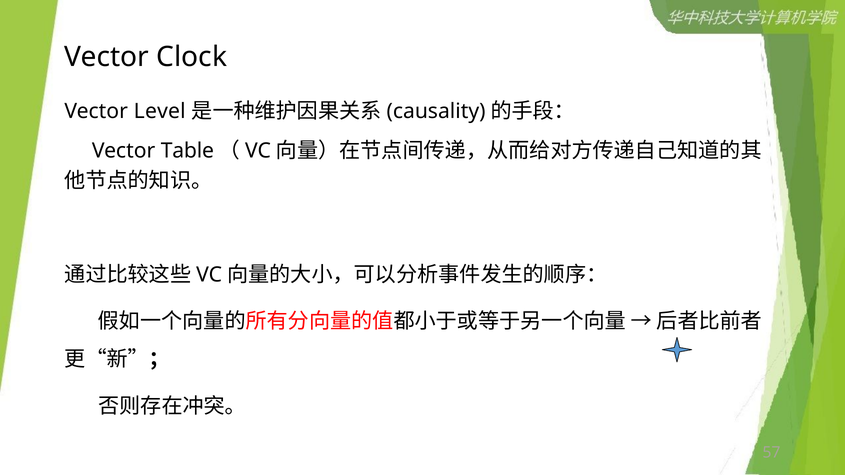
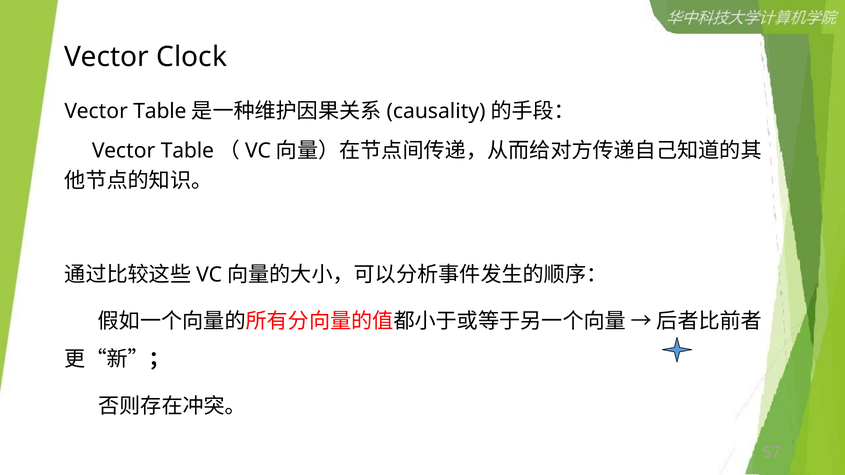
Level at (160, 111): Level -> Table
